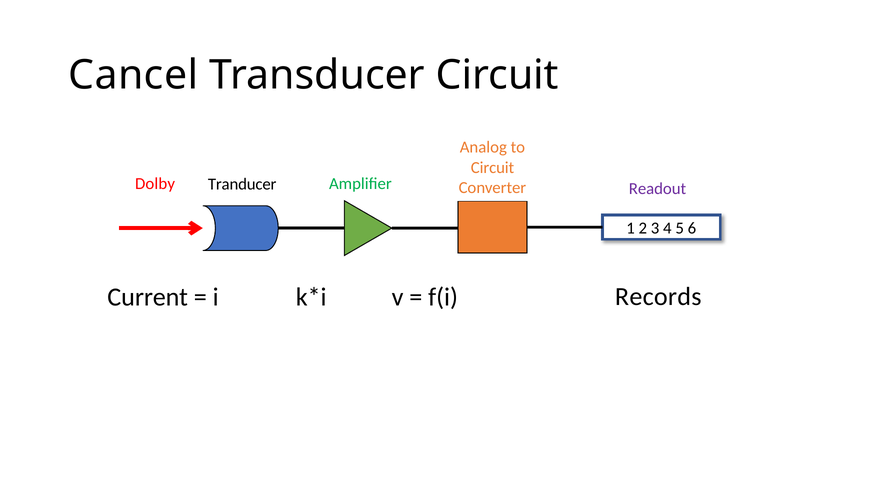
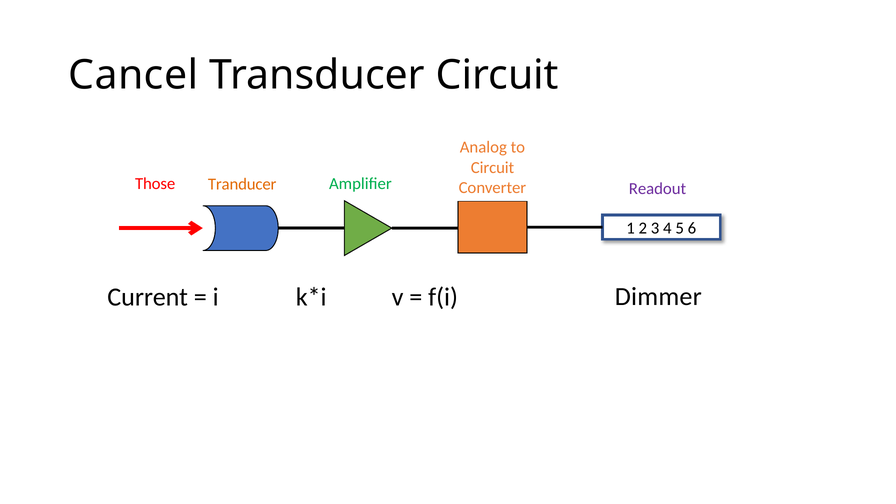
Dolby: Dolby -> Those
Tranducer colour: black -> orange
Records: Records -> Dimmer
